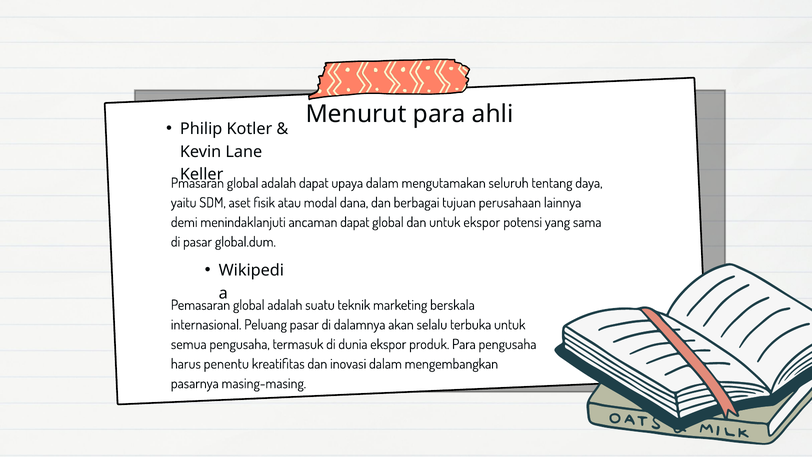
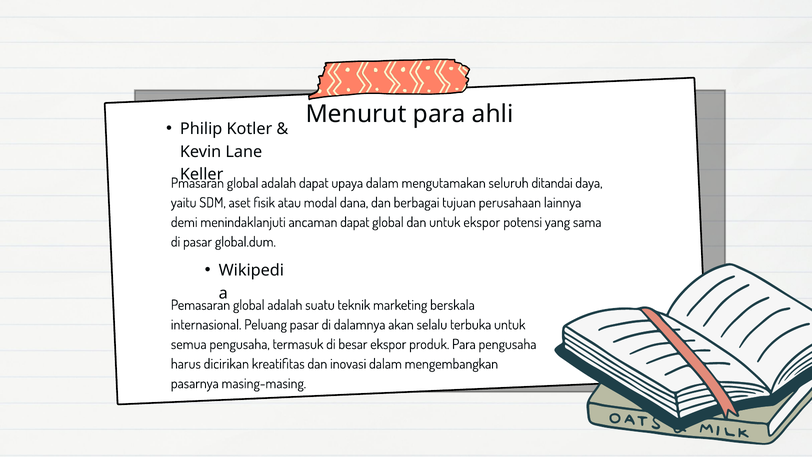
tentang: tentang -> ditandai
dunia: dunia -> besar
penentu: penentu -> dicirikan
